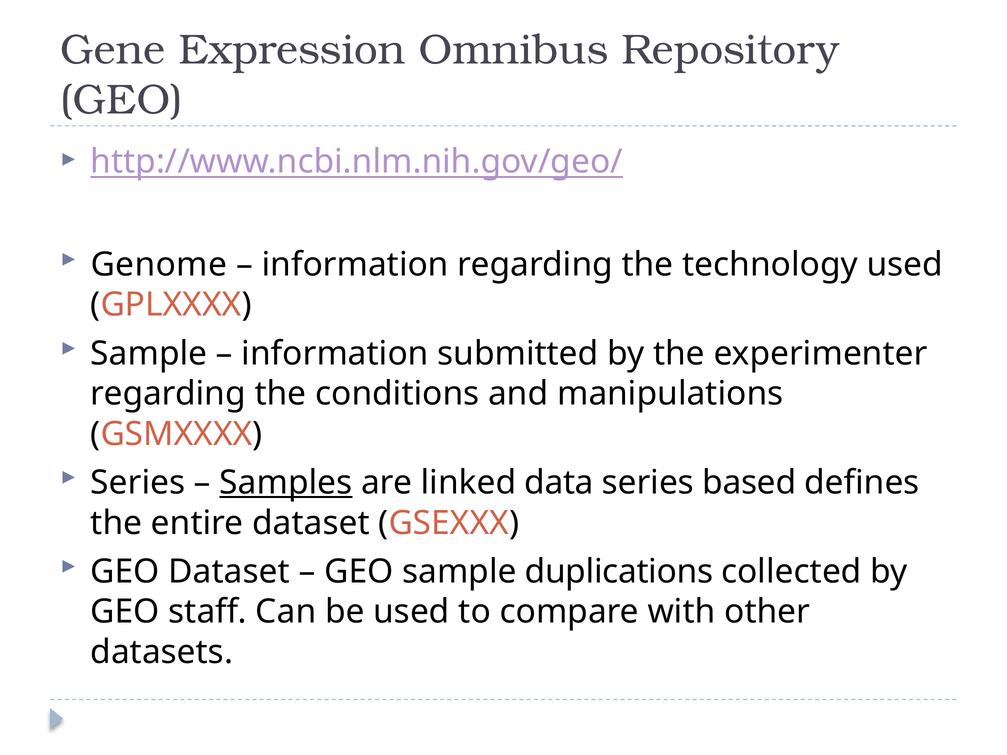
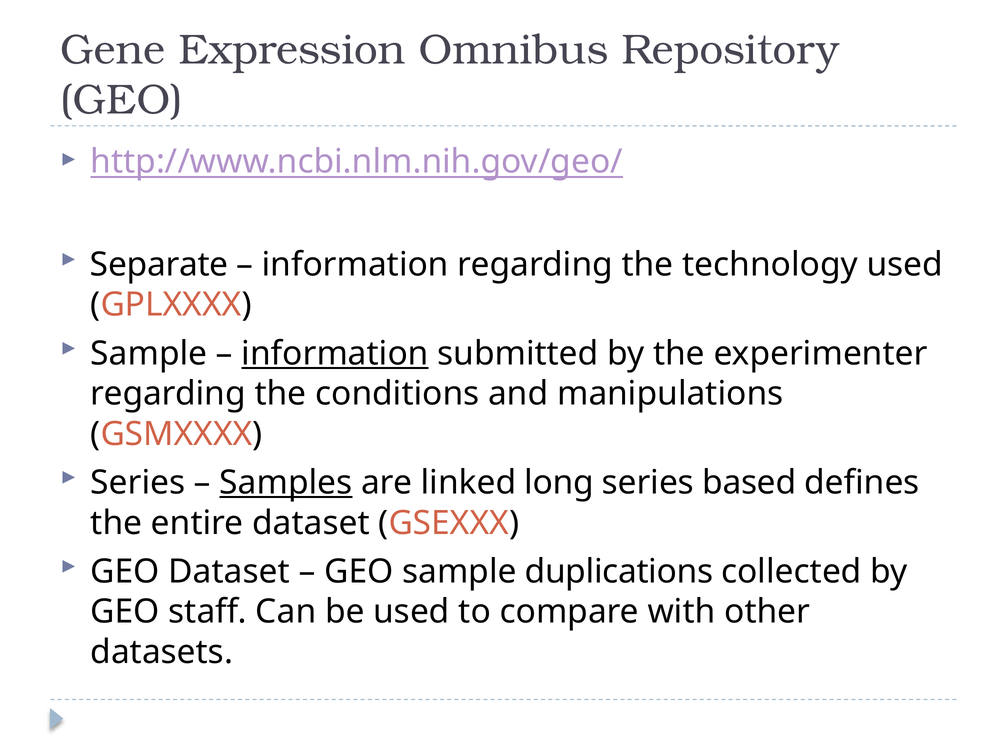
Genome: Genome -> Separate
information at (335, 354) underline: none -> present
data: data -> long
